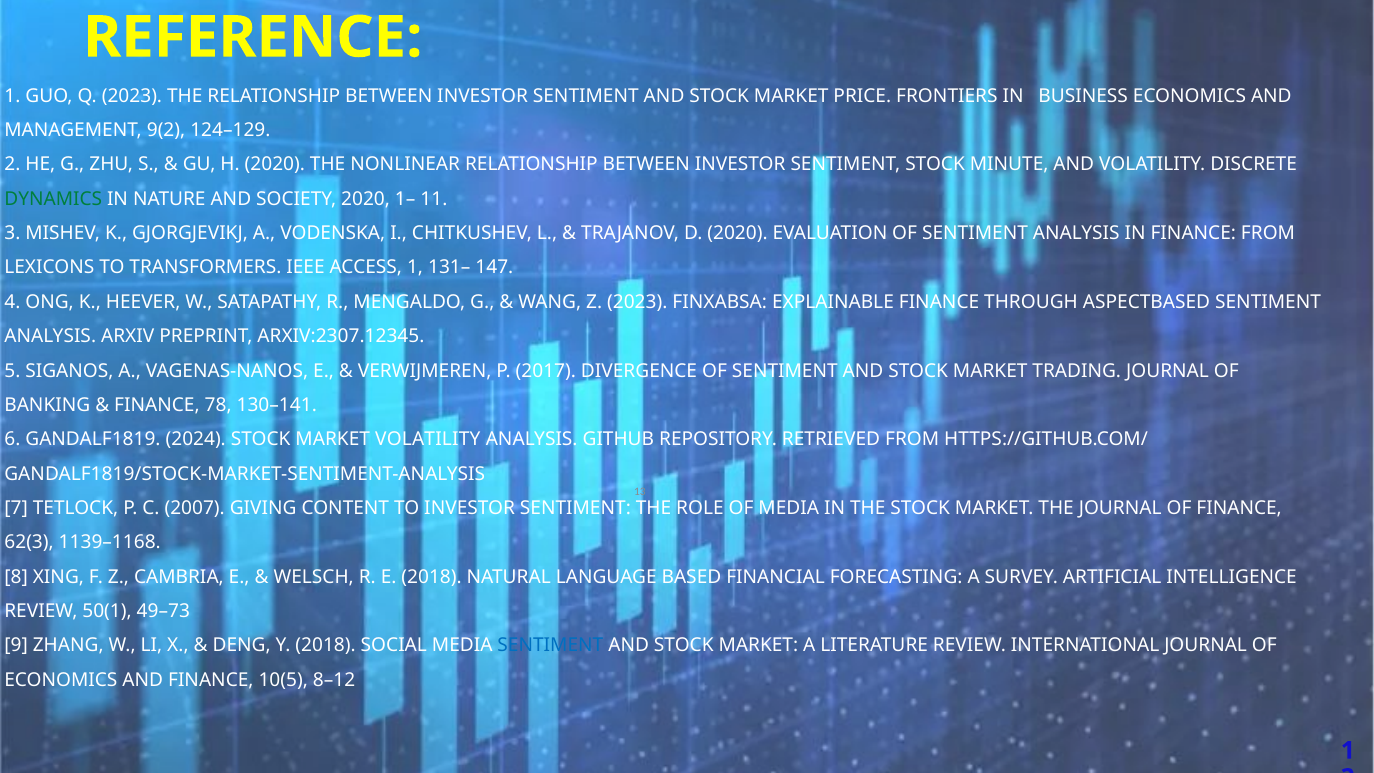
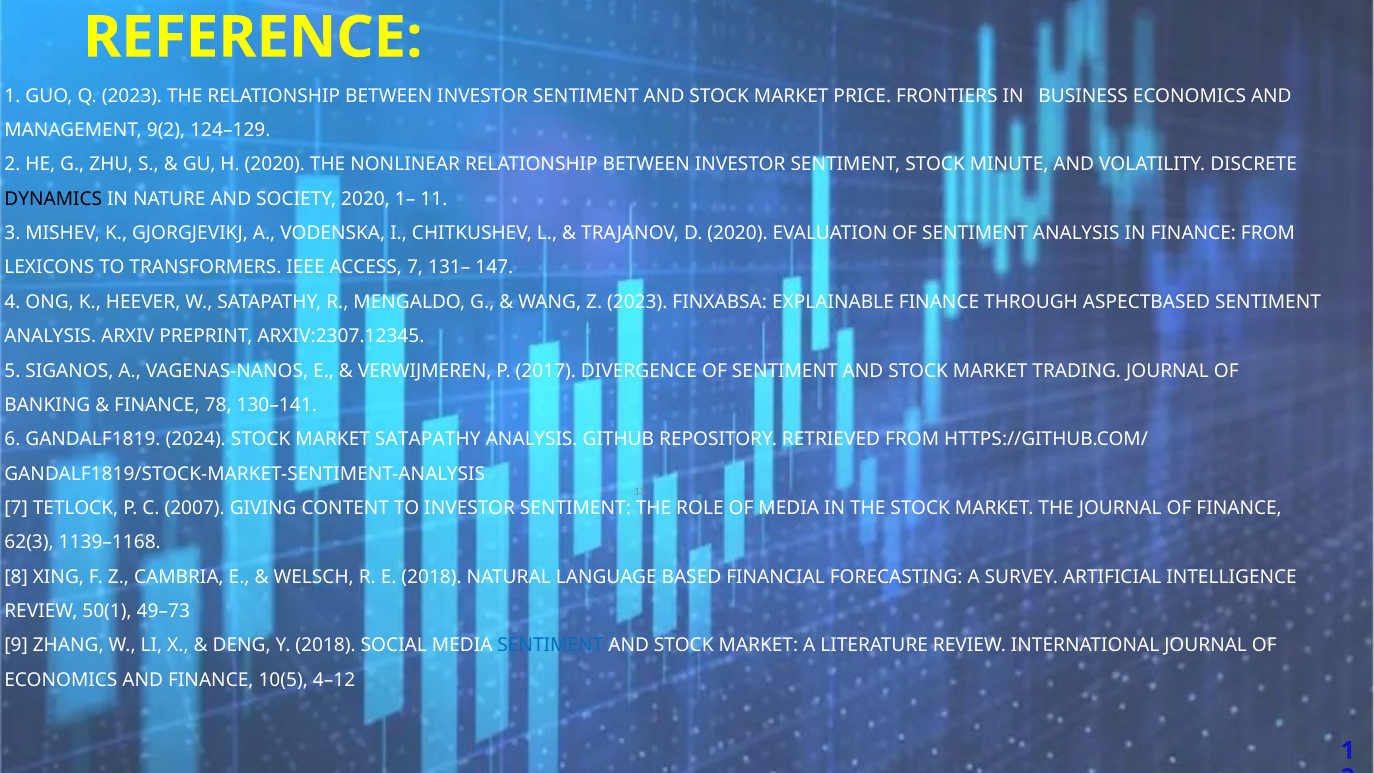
DYNAMICS colour: green -> black
ACCESS 1: 1 -> 7
MARKET VOLATILITY: VOLATILITY -> SATAPATHY
8–12: 8–12 -> 4–12
